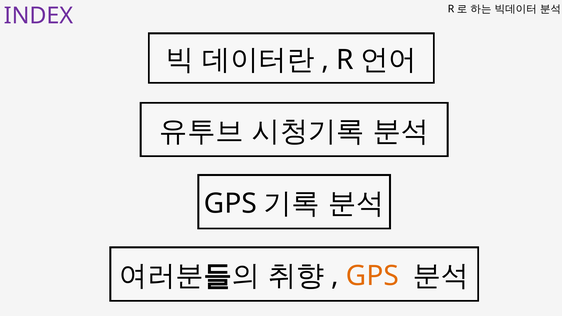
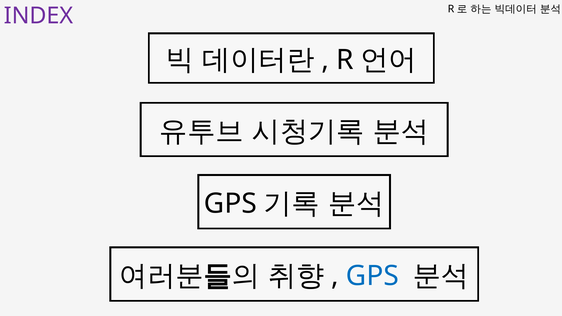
GPS at (372, 276) colour: orange -> blue
